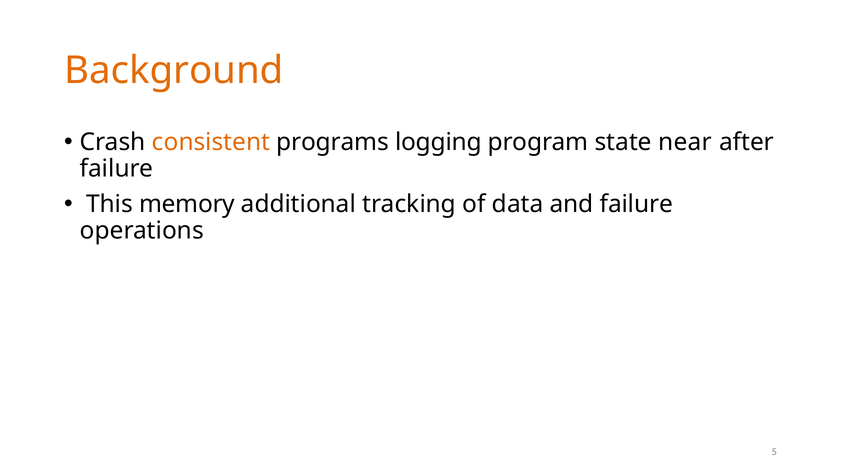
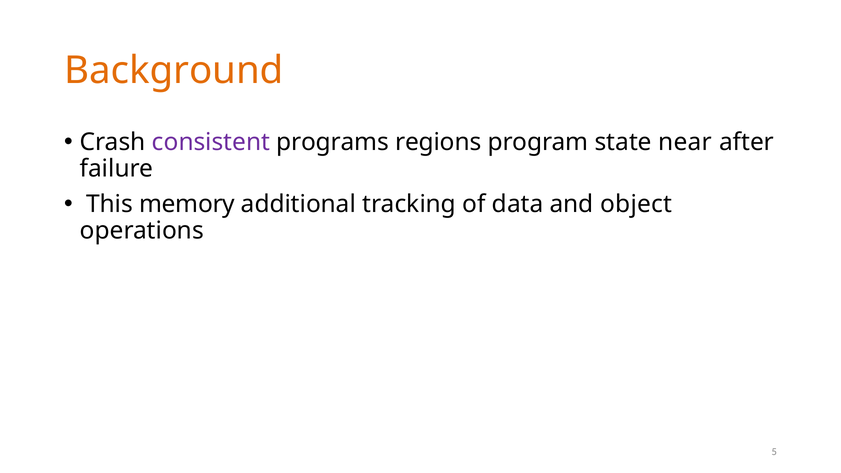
consistent colour: orange -> purple
logging: logging -> regions
and failure: failure -> object
